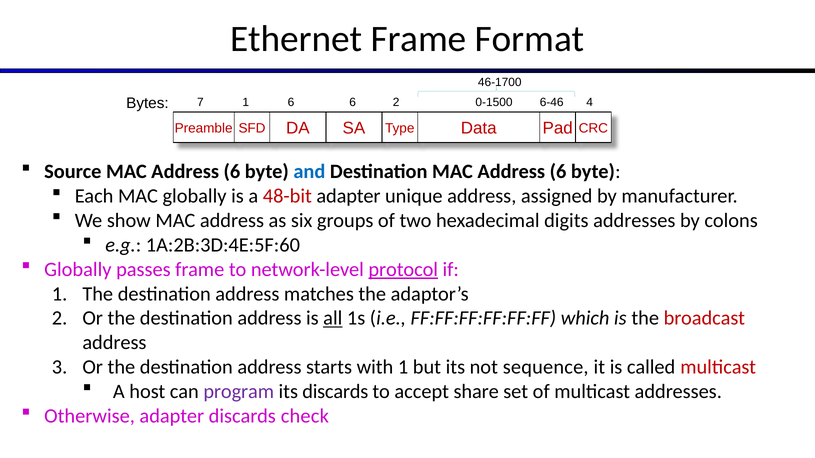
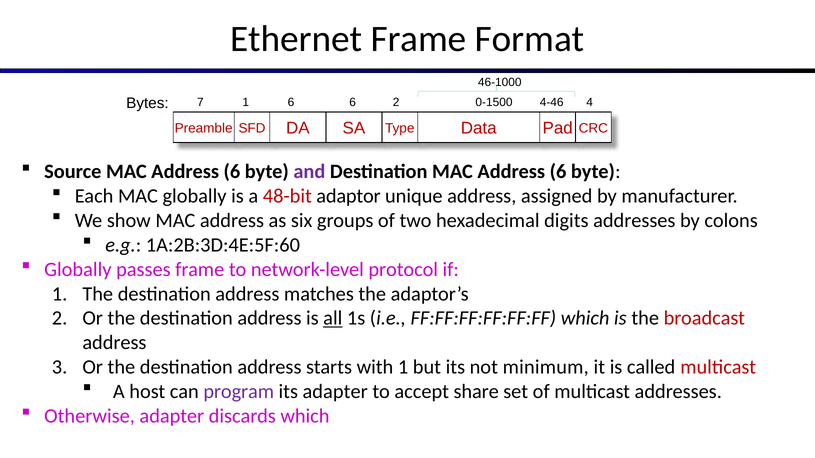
46-1700: 46-1700 -> 46-1000
6-46: 6-46 -> 4-46
and colour: blue -> purple
48-bit adapter: adapter -> adaptor
protocol underline: present -> none
sequence: sequence -> minimum
its discards: discards -> adapter
discards check: check -> which
